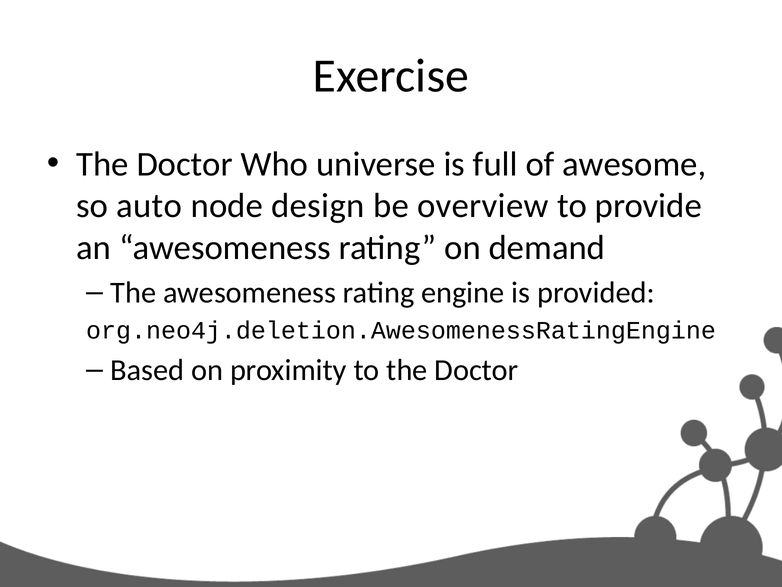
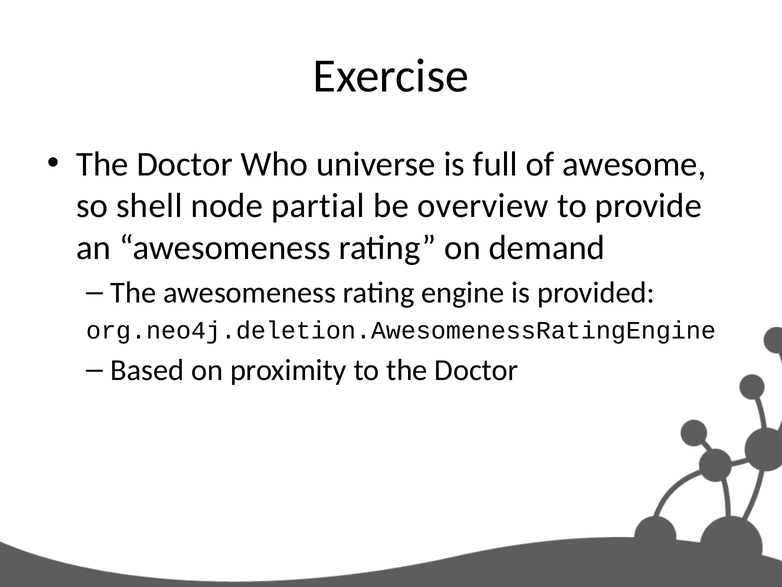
auto: auto -> shell
design: design -> partial
